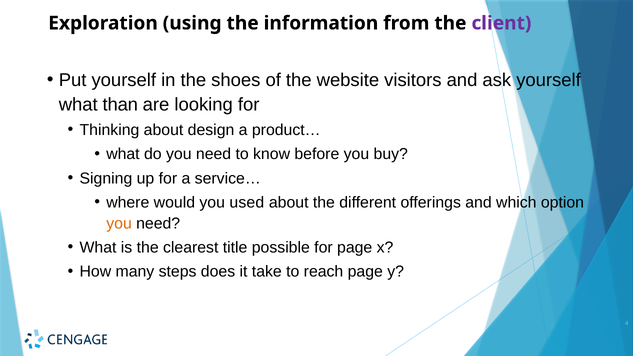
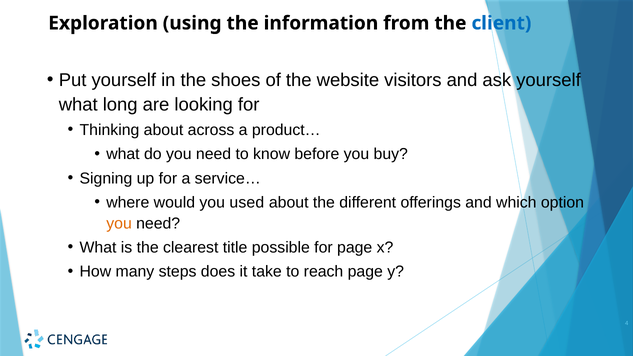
client colour: purple -> blue
than: than -> long
design: design -> across
